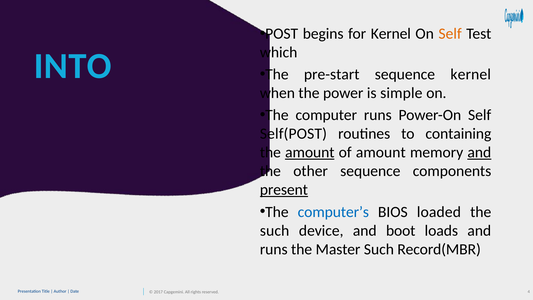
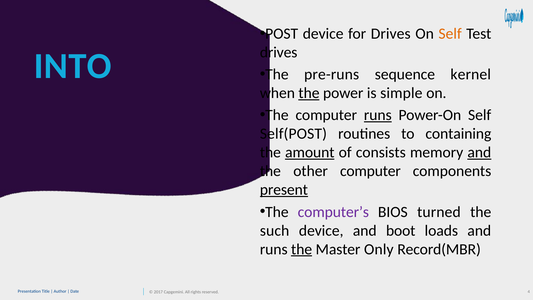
POST begins: begins -> device
for Kernel: Kernel -> Drives
which at (279, 52): which -> drives
pre-start: pre-start -> pre-runs
the at (309, 93) underline: none -> present
runs at (378, 115) underline: none -> present
of amount: amount -> consists
other sequence: sequence -> computer
computer’s colour: blue -> purple
loaded: loaded -> turned
the at (302, 249) underline: none -> present
Master Such: Such -> Only
